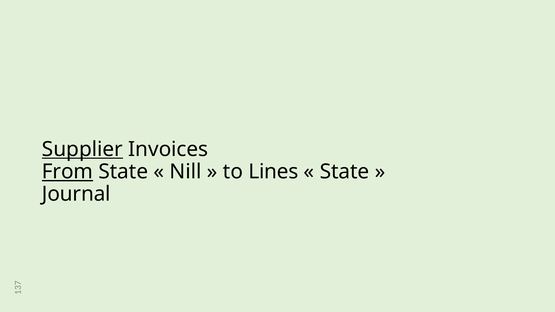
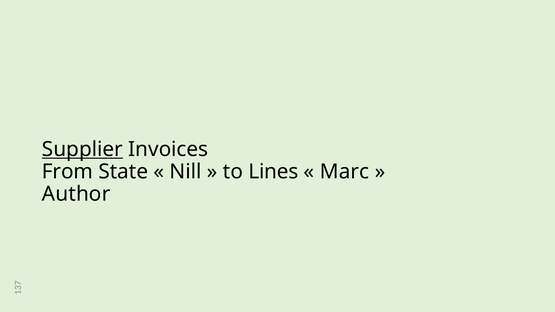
From underline: present -> none
State at (345, 172): State -> Marc
Journal: Journal -> Author
